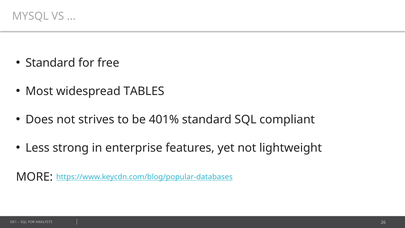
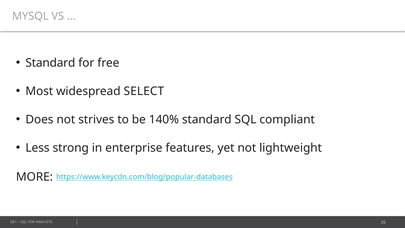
TABLES: TABLES -> SELECT
401%: 401% -> 140%
